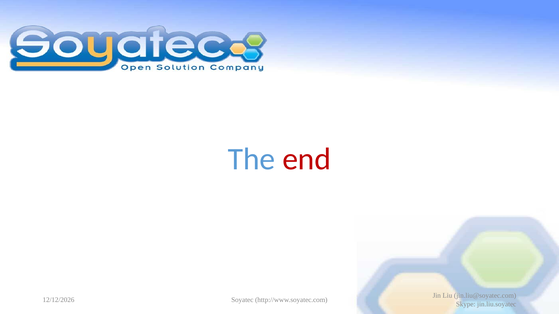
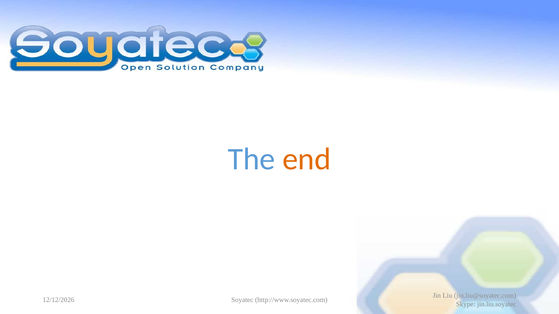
end colour: red -> orange
